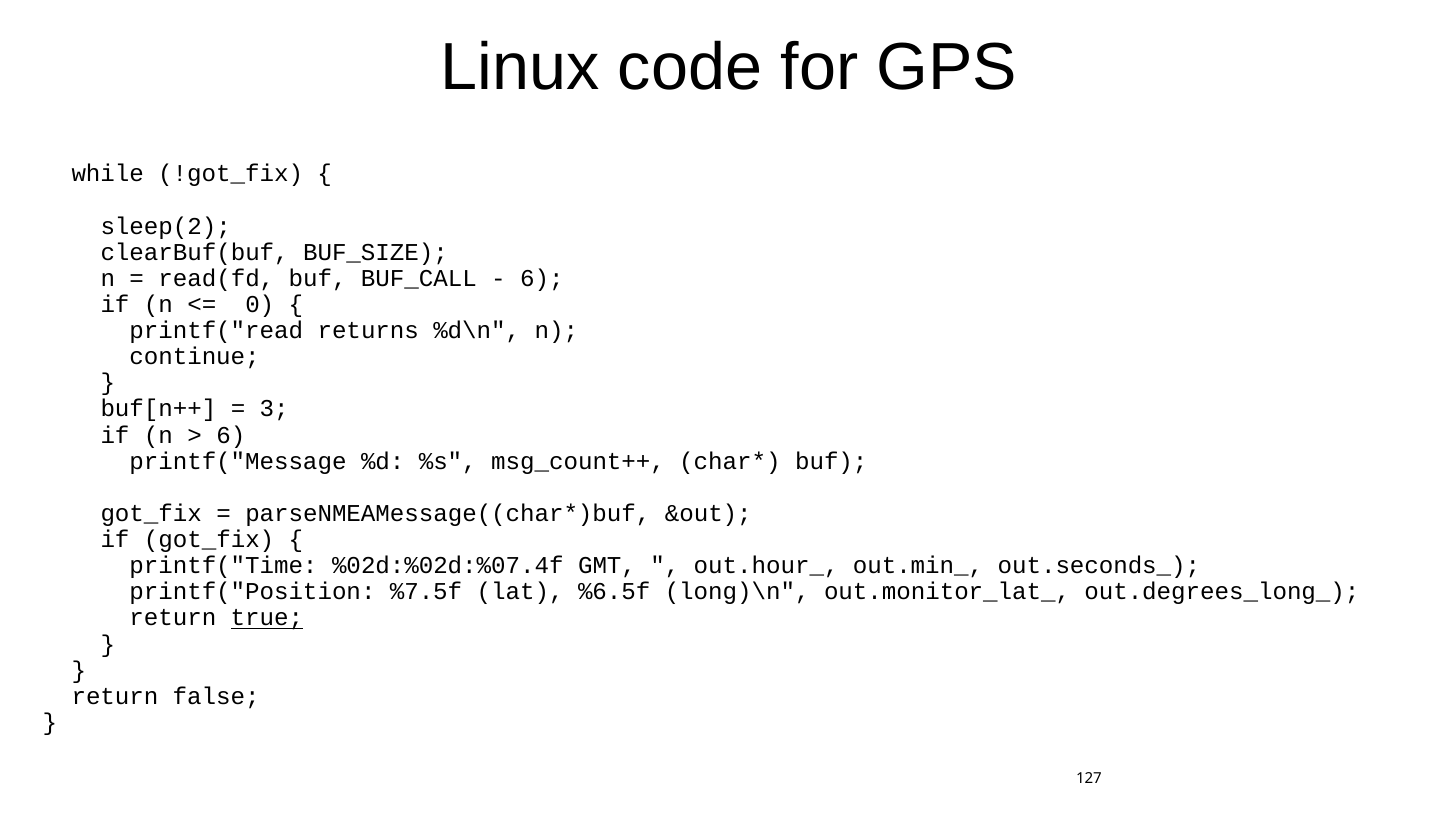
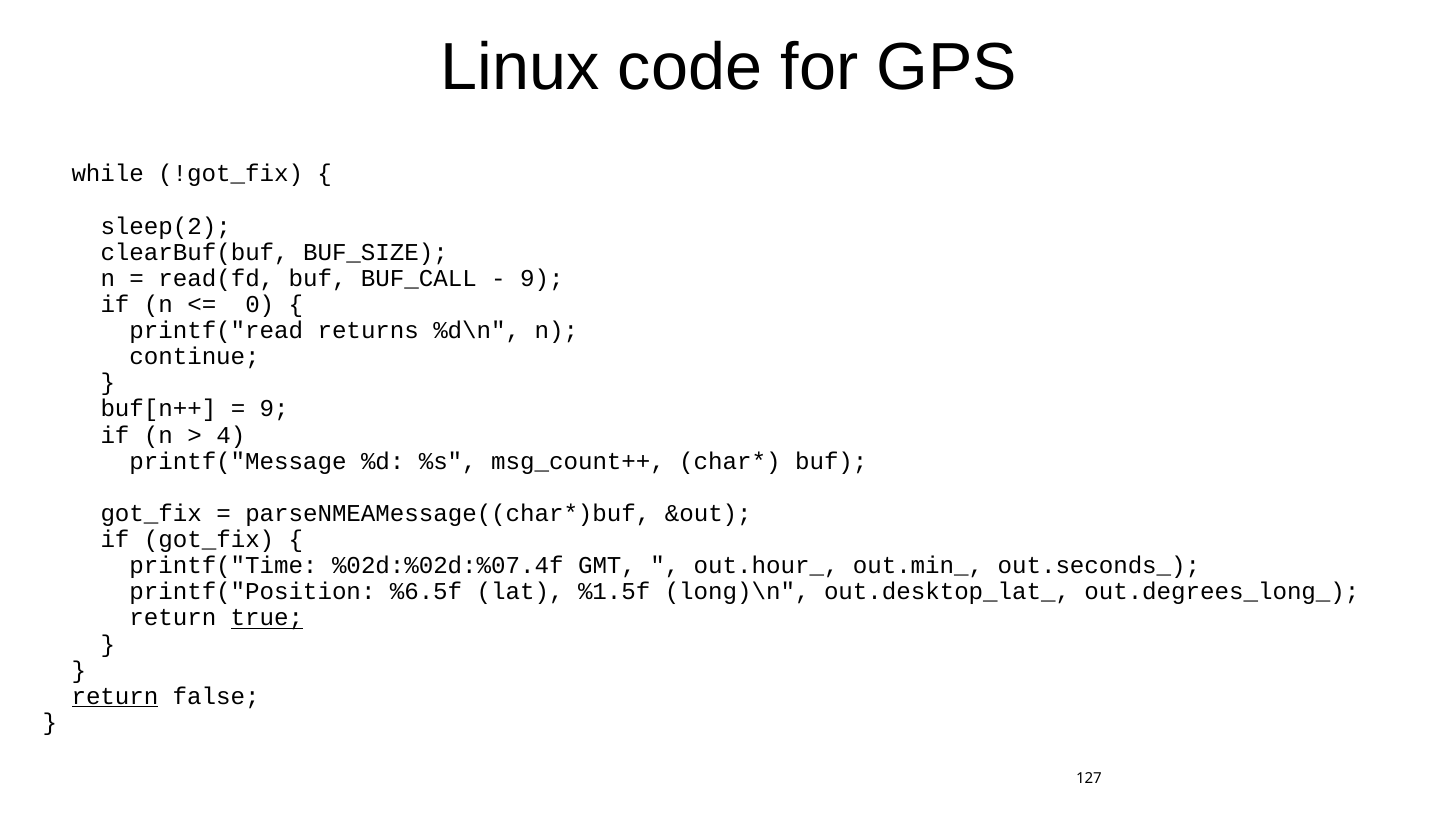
6 at (542, 278): 6 -> 9
3 at (274, 409): 3 -> 9
6 at (231, 435): 6 -> 4
%7.5f: %7.5f -> %6.5f
%6.5f: %6.5f -> %1.5f
out.monitor_lat_: out.monitor_lat_ -> out.desktop_lat_
return at (115, 696) underline: none -> present
